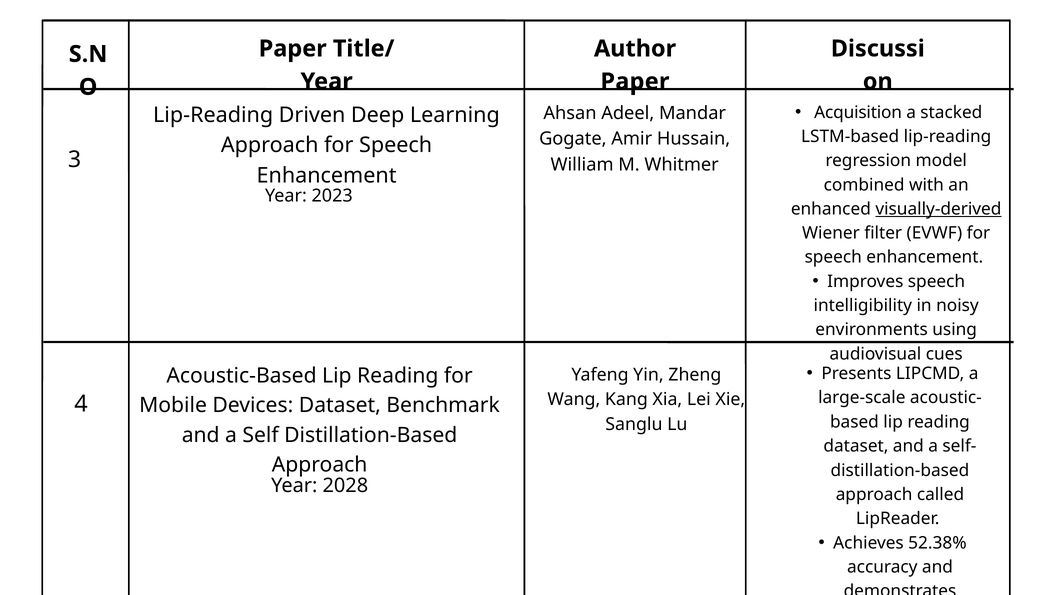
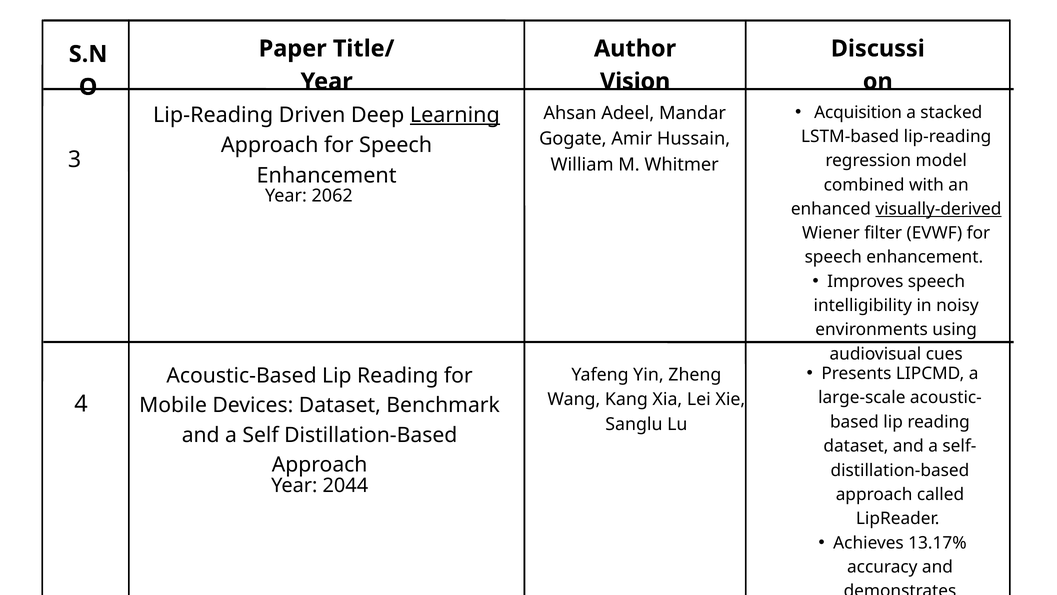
Paper at (635, 81): Paper -> Vision
Learning underline: none -> present
2023: 2023 -> 2062
2028: 2028 -> 2044
52.38%: 52.38% -> 13.17%
